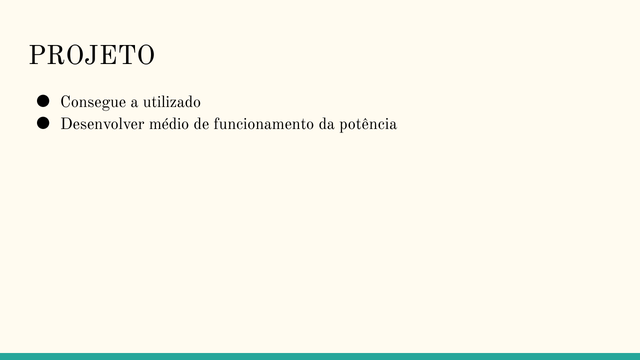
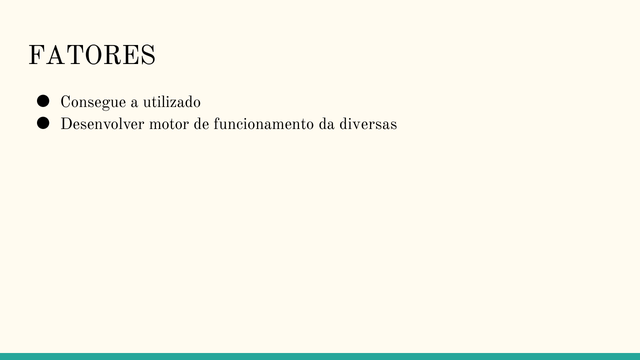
PROJETO: PROJETO -> FATORES
médio: médio -> motor
potência: potência -> diversas
